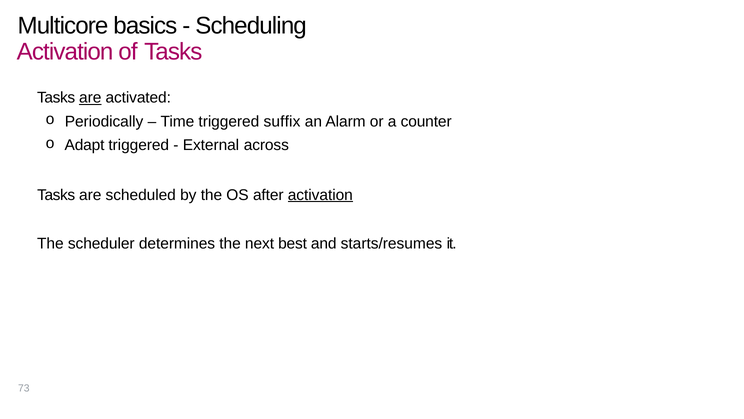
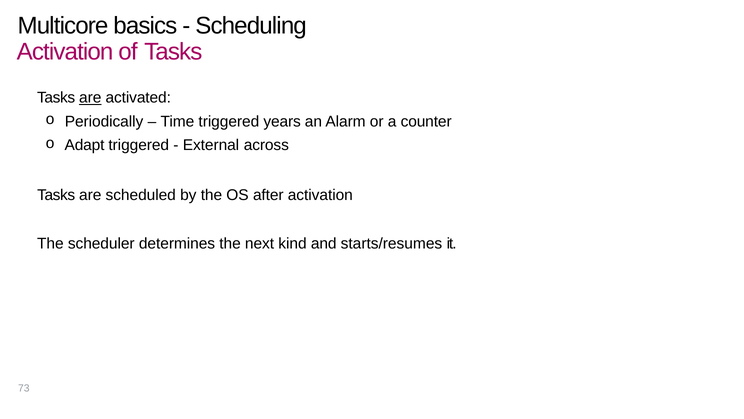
suffix: suffix -> years
activation at (320, 195) underline: present -> none
best: best -> kind
